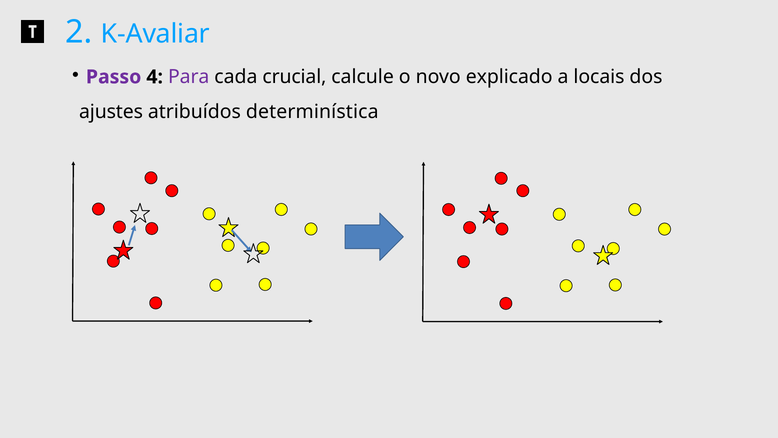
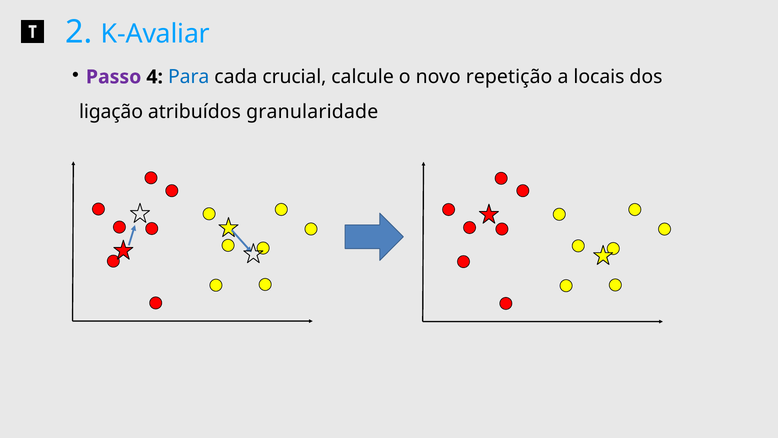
Para colour: purple -> blue
explicado: explicado -> repetição
ajustes: ajustes -> ligação
determinística: determinística -> granularidade
